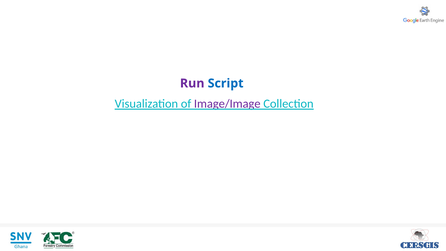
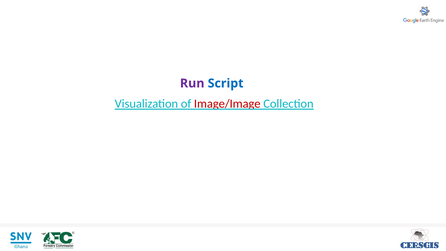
Image/Image colour: purple -> red
